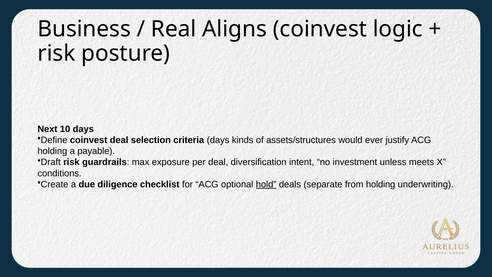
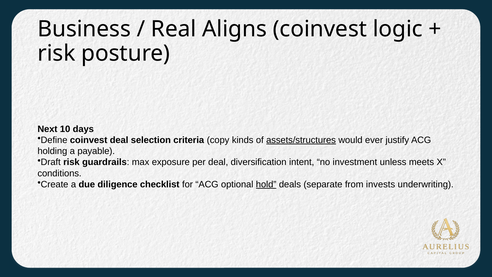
criteria days: days -> copy
assets/structures underline: none -> present
from holding: holding -> invests
